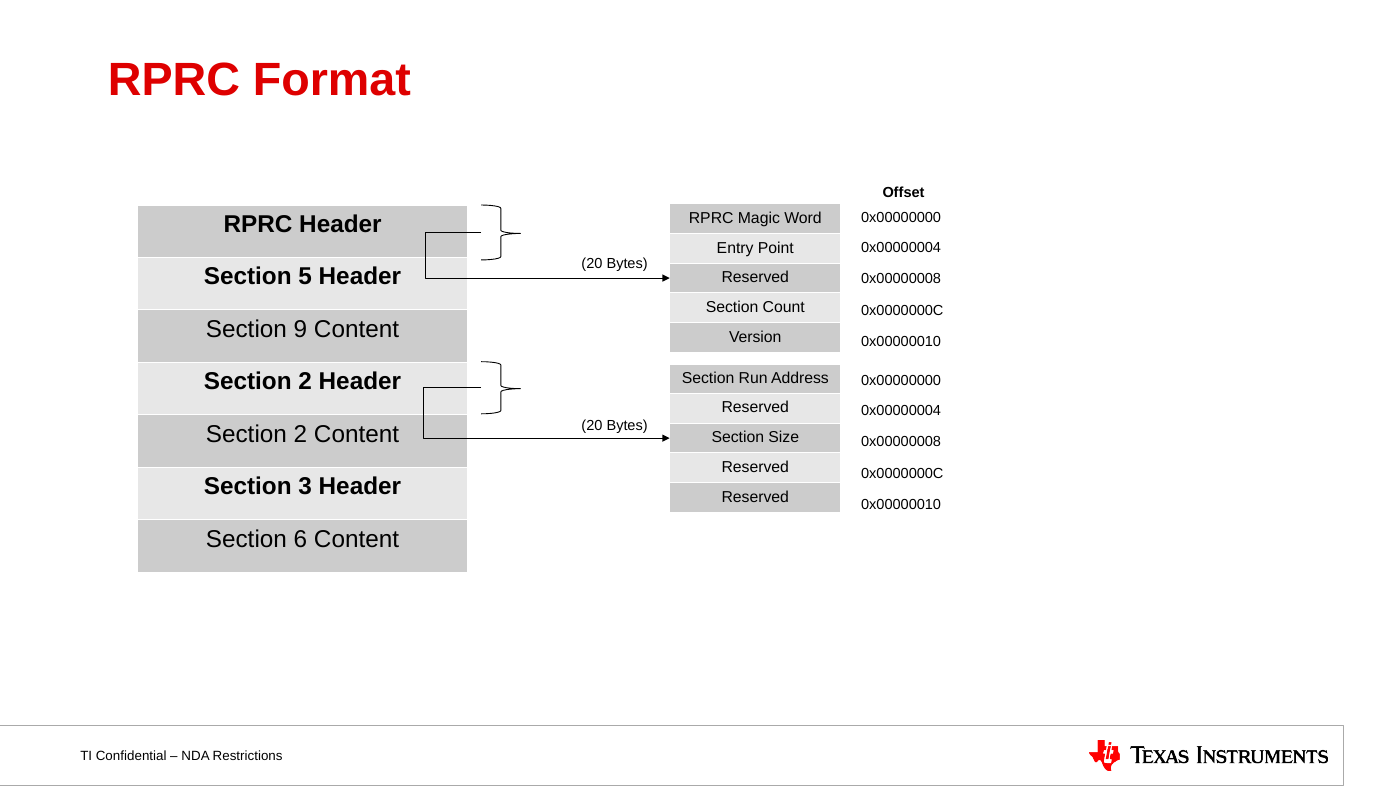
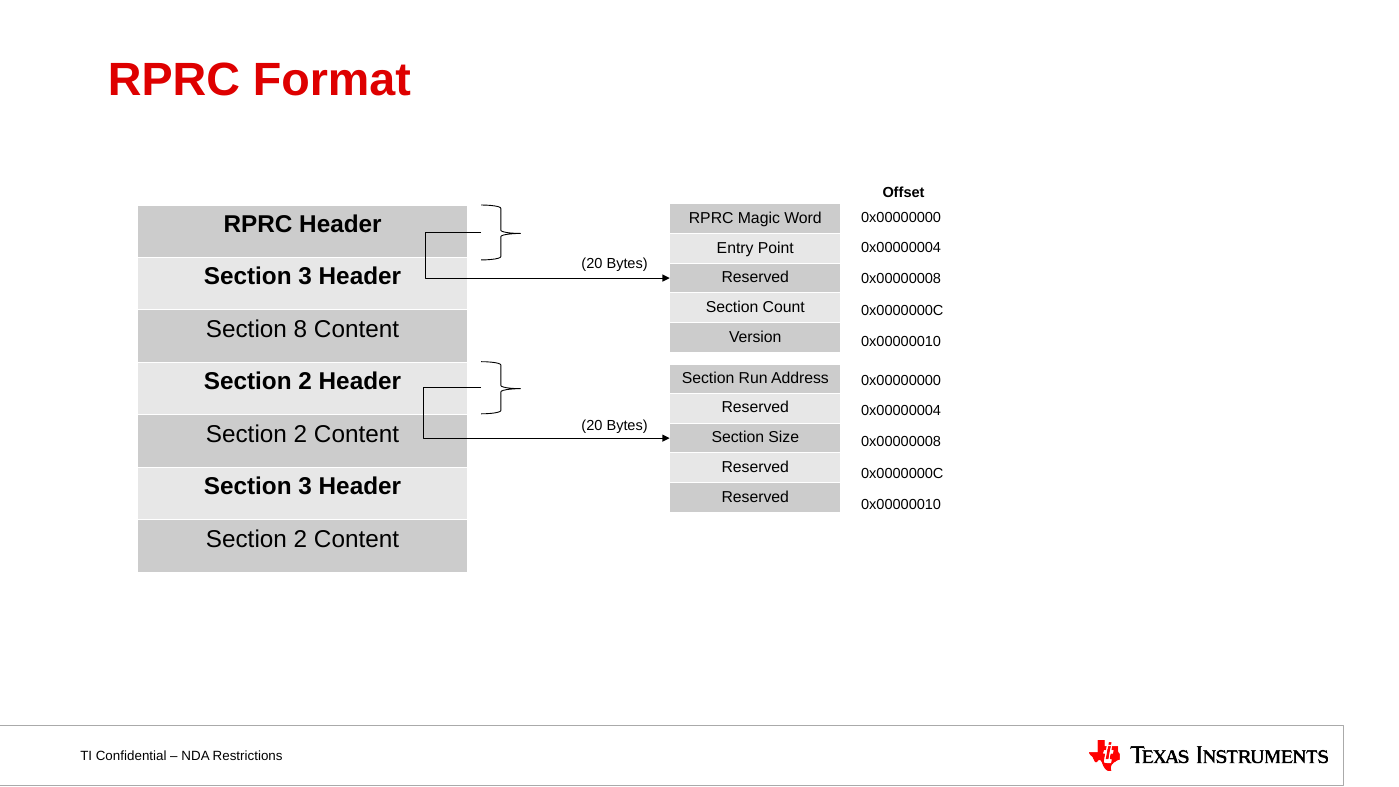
5 at (305, 277): 5 -> 3
9: 9 -> 8
6 at (300, 539): 6 -> 2
